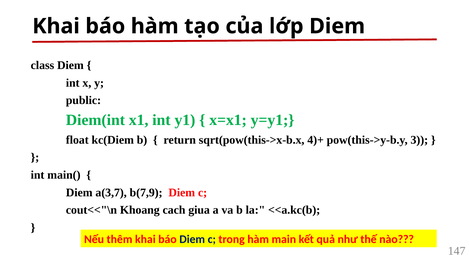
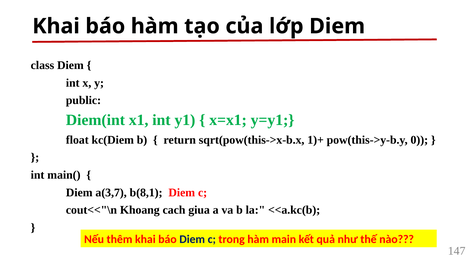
4)+: 4)+ -> 1)+
3: 3 -> 0
b(7,9: b(7,9 -> b(8,1
